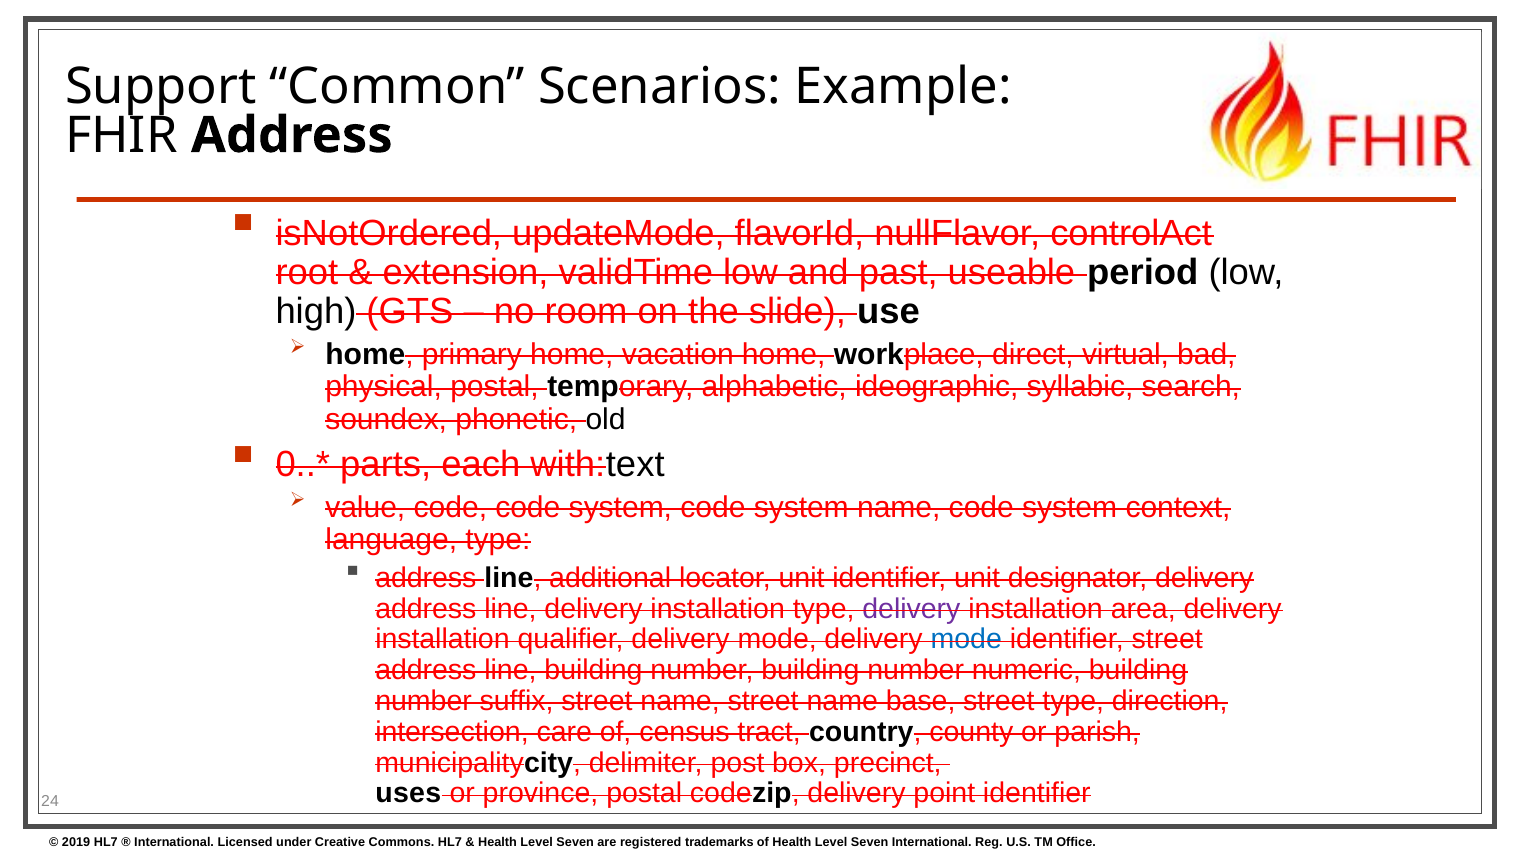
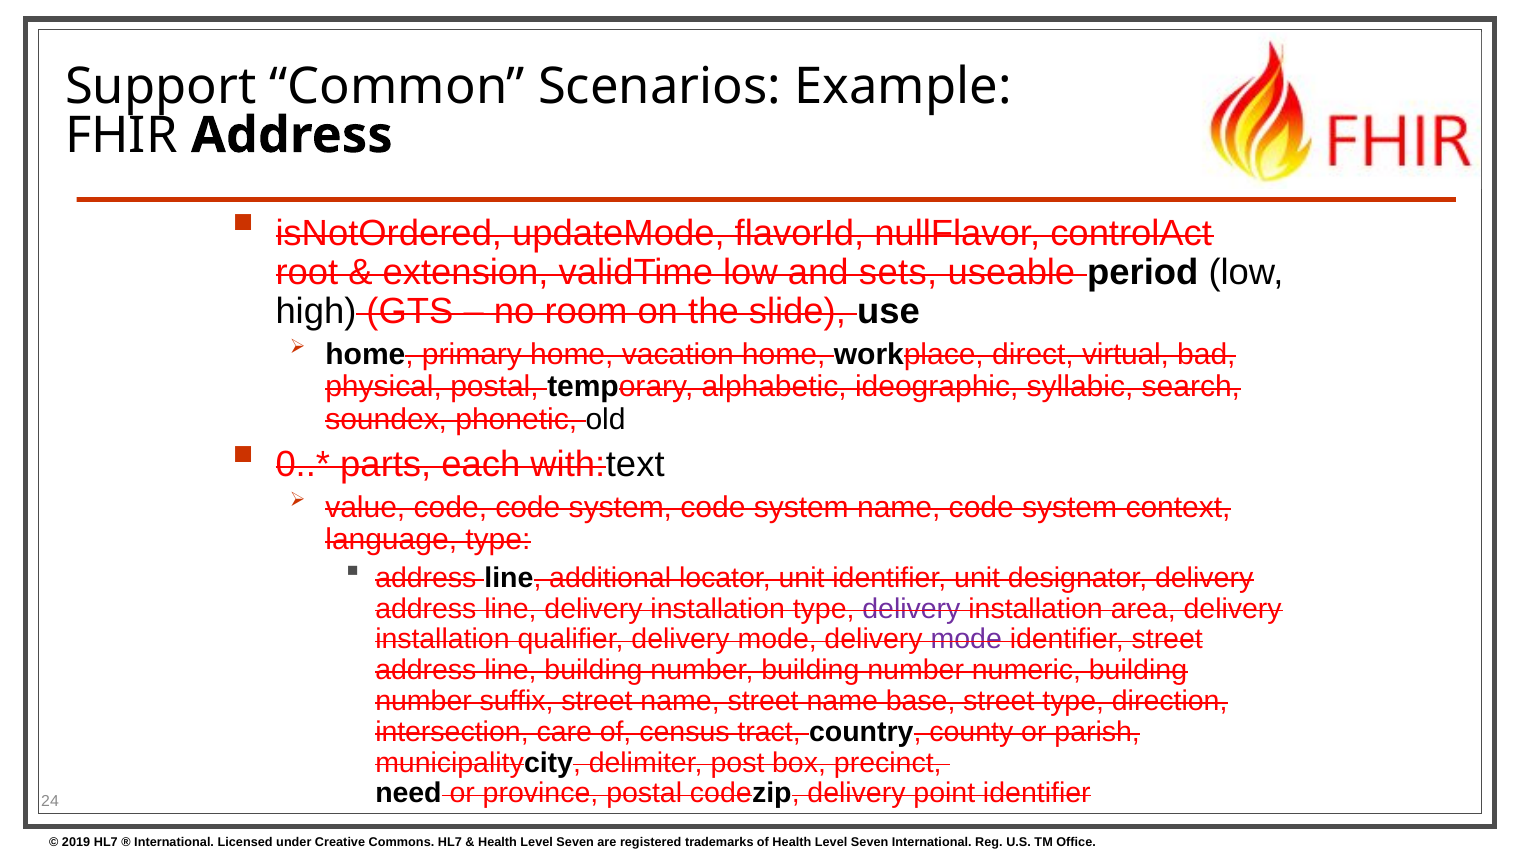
past: past -> sets
mode at (966, 640) colour: blue -> purple
uses: uses -> need
